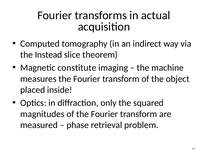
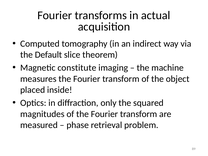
Instead: Instead -> Default
